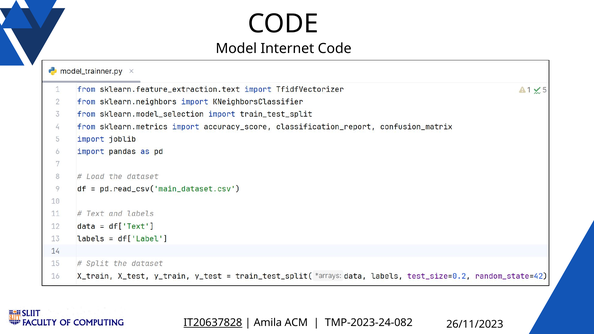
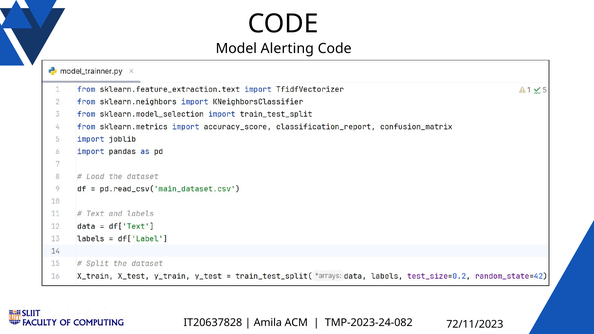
Internet: Internet -> Alerting
IT20637828 underline: present -> none
26/11/2023: 26/11/2023 -> 72/11/2023
